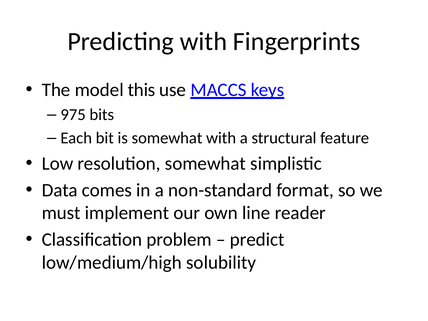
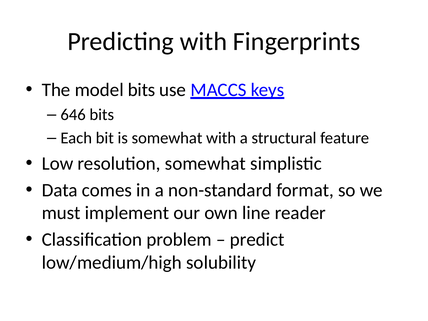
model this: this -> bits
975: 975 -> 646
